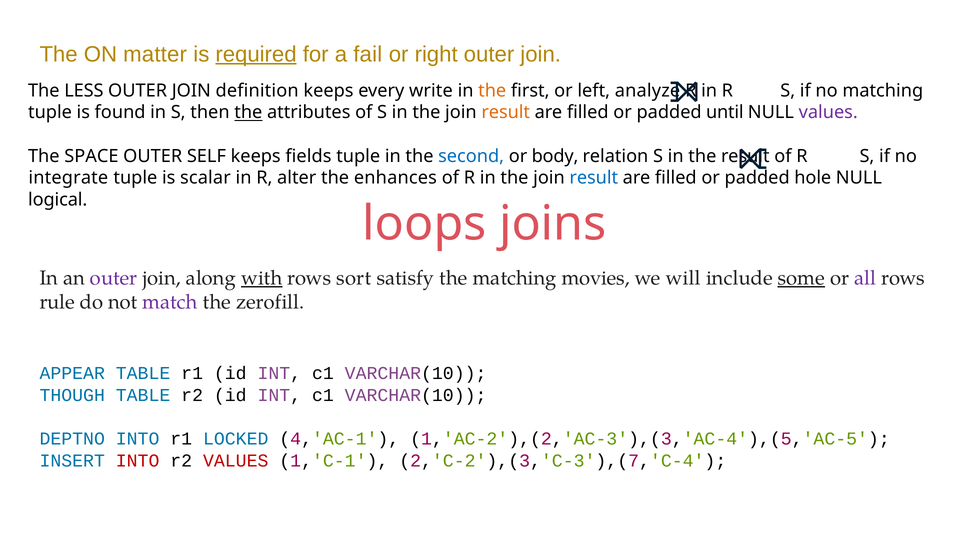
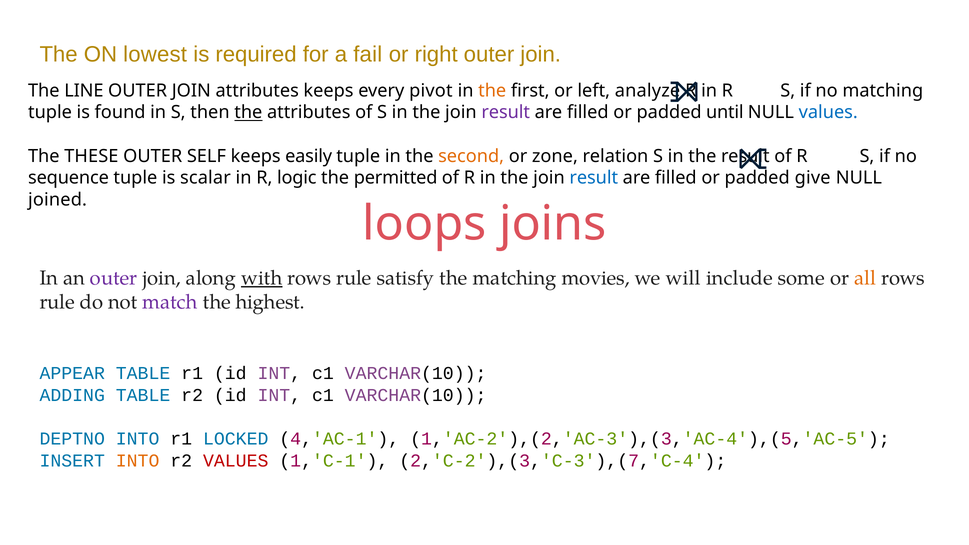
matter: matter -> lowest
required underline: present -> none
LESS: LESS -> LINE
JOIN definition: definition -> attributes
write: write -> pivot
result at (506, 113) colour: orange -> purple
values at (828, 113) colour: purple -> blue
SPACE: SPACE -> THESE
fields: fields -> easily
second colour: blue -> orange
body: body -> zone
integrate: integrate -> sequence
alter: alter -> logic
enhances: enhances -> permitted
hole: hole -> give
logical: logical -> joined
sort at (354, 278): sort -> rule
some underline: present -> none
all colour: purple -> orange
zerofill: zerofill -> highest
THOUGH: THOUGH -> ADDING
INTO at (138, 461) colour: red -> orange
